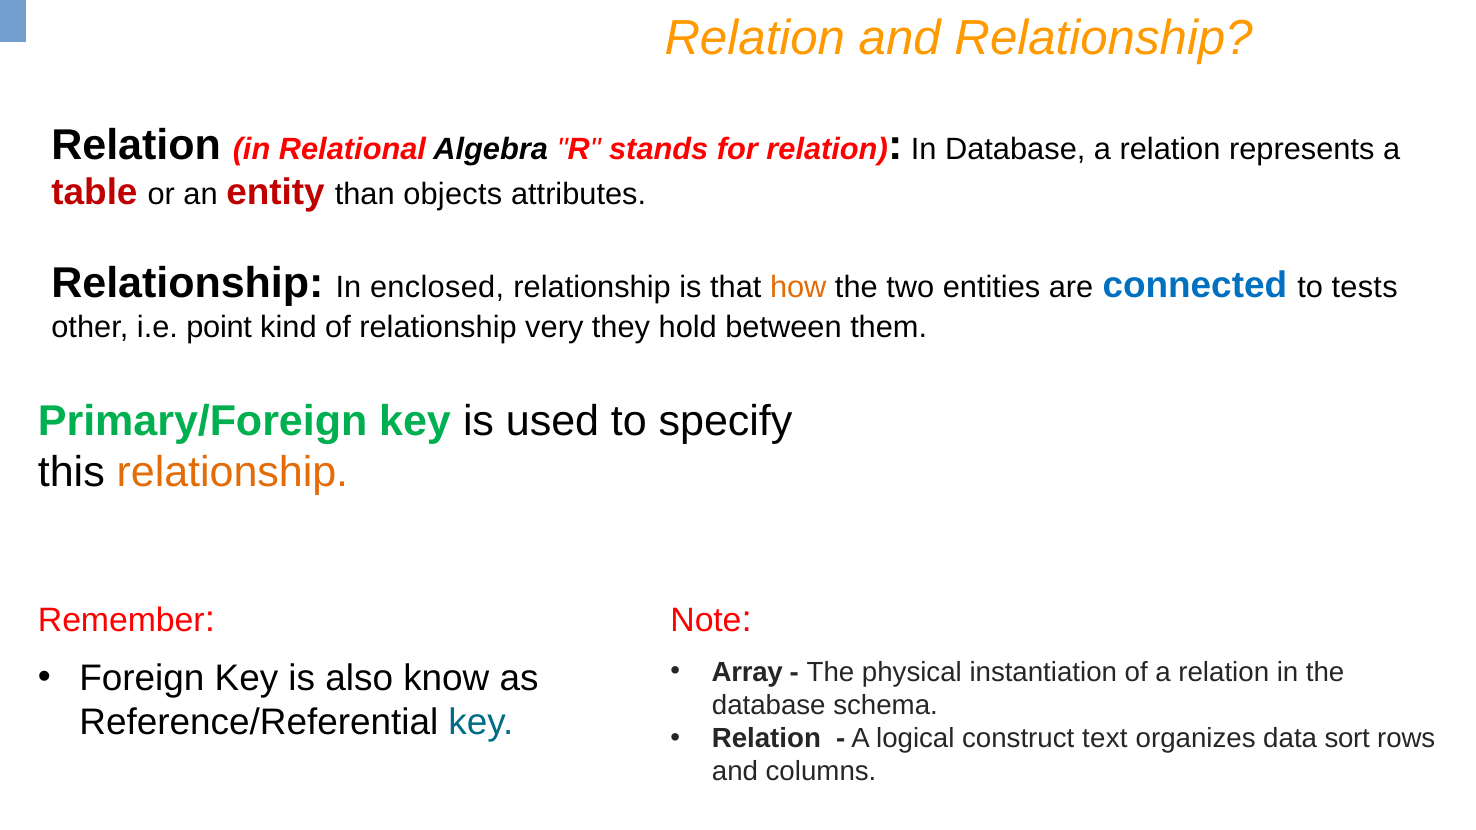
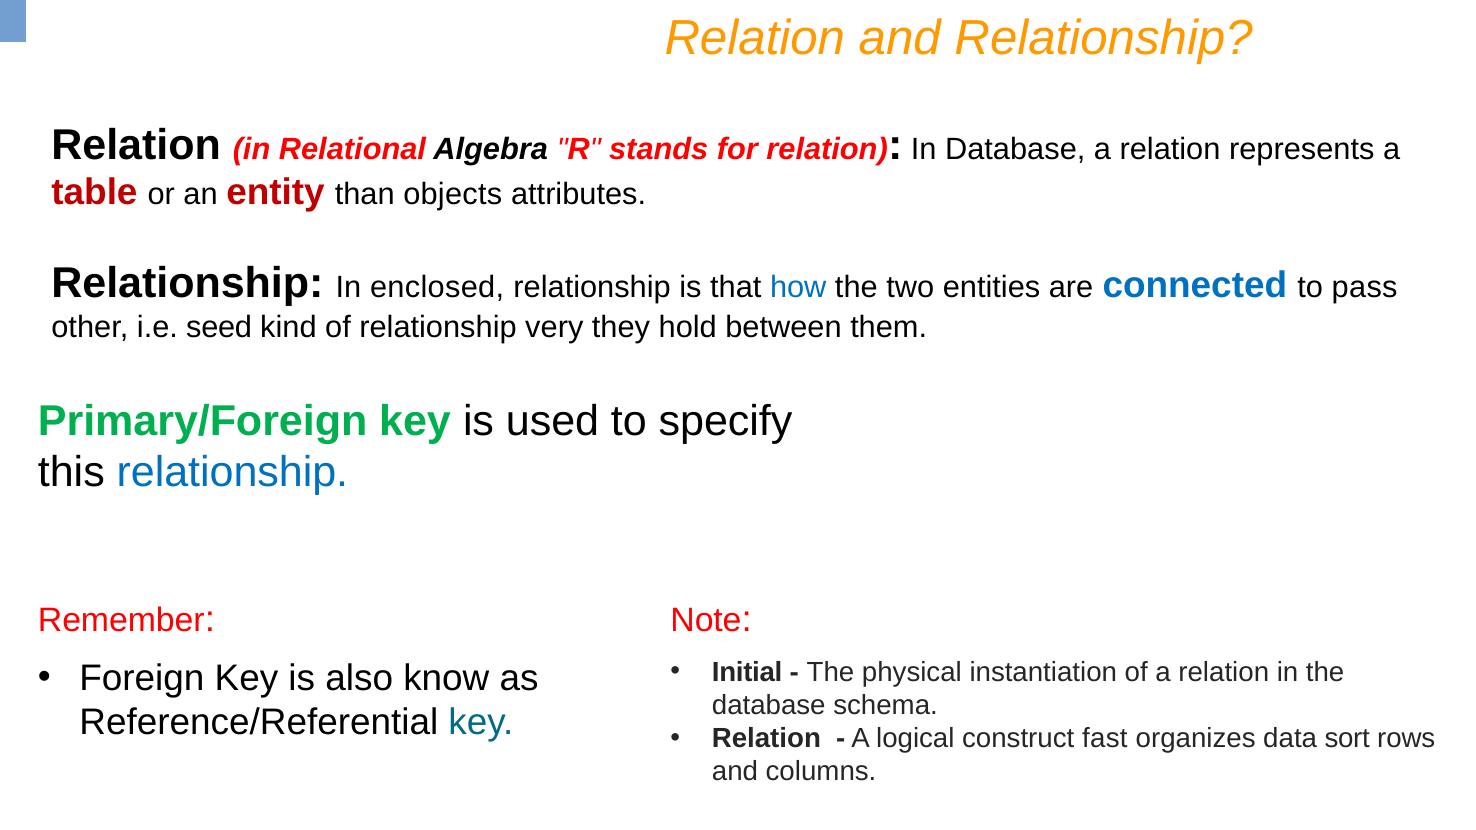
how colour: orange -> blue
tests: tests -> pass
point: point -> seed
relationship at (232, 473) colour: orange -> blue
Array: Array -> Initial
text: text -> fast
